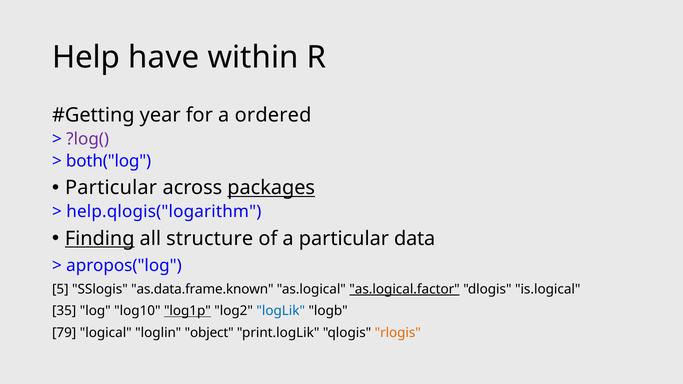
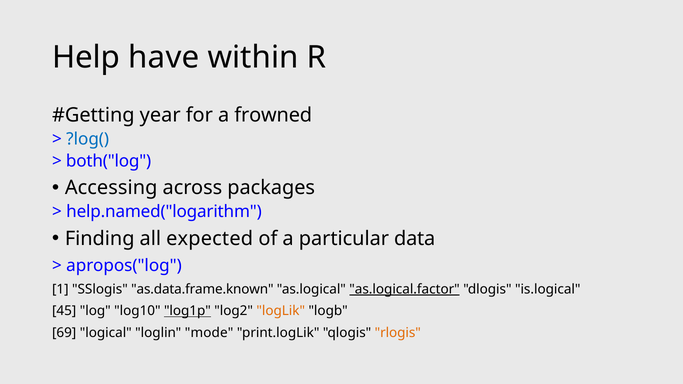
ordered: ordered -> frowned
?log( colour: purple -> blue
Particular at (111, 188): Particular -> Accessing
packages underline: present -> none
help.qlogis("logarithm: help.qlogis("logarithm -> help.named("logarithm
Finding underline: present -> none
structure: structure -> expected
5: 5 -> 1
35: 35 -> 45
logLik colour: blue -> orange
79: 79 -> 69
object: object -> mode
